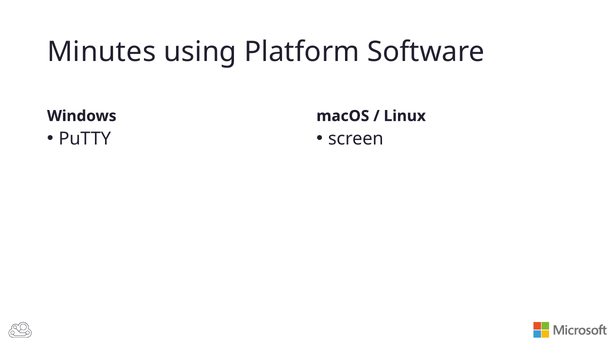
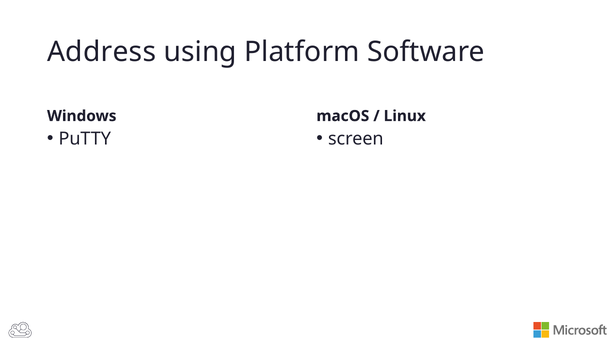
Minutes: Minutes -> Address
